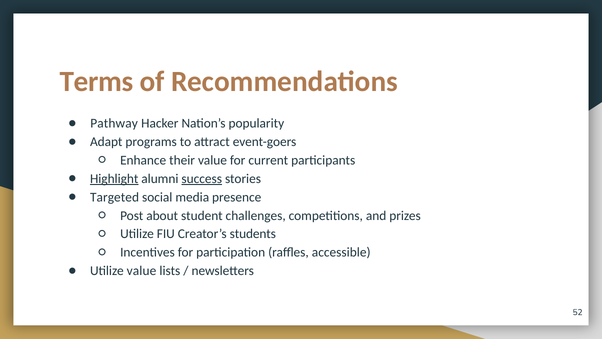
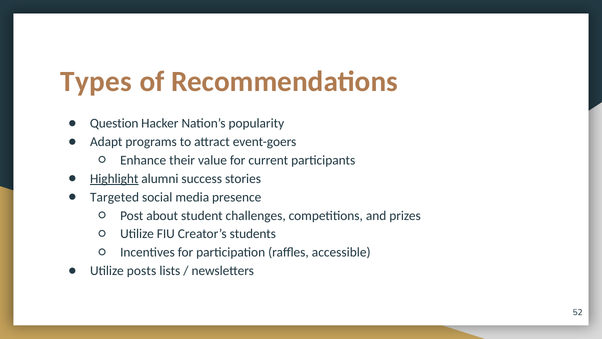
Terms: Terms -> Types
Pathway: Pathway -> Question
success underline: present -> none
Utilize value: value -> posts
